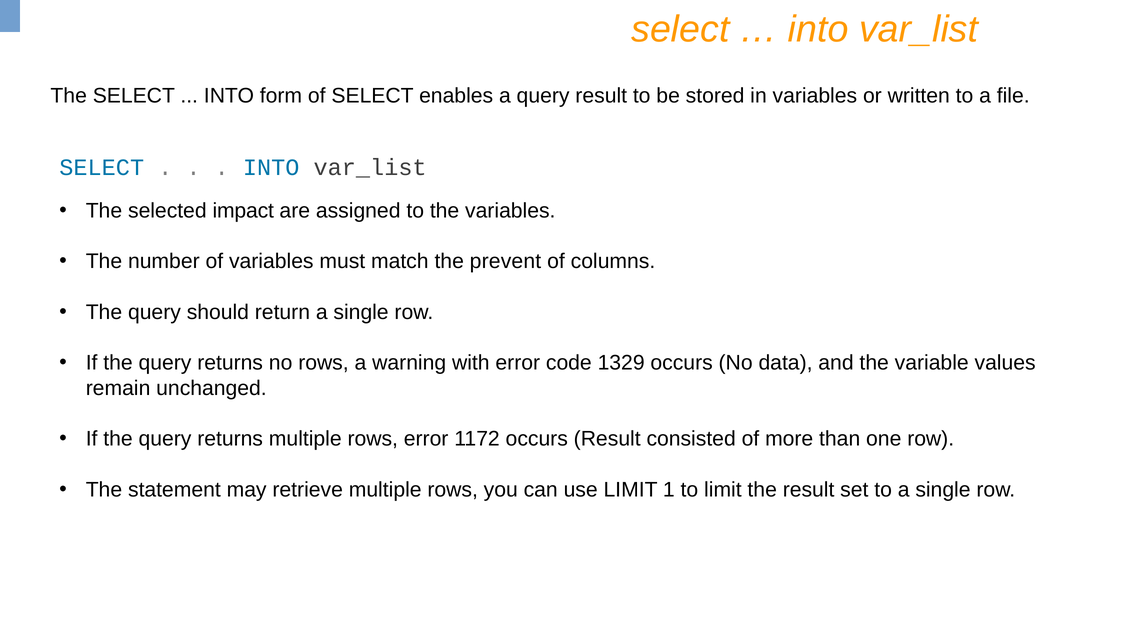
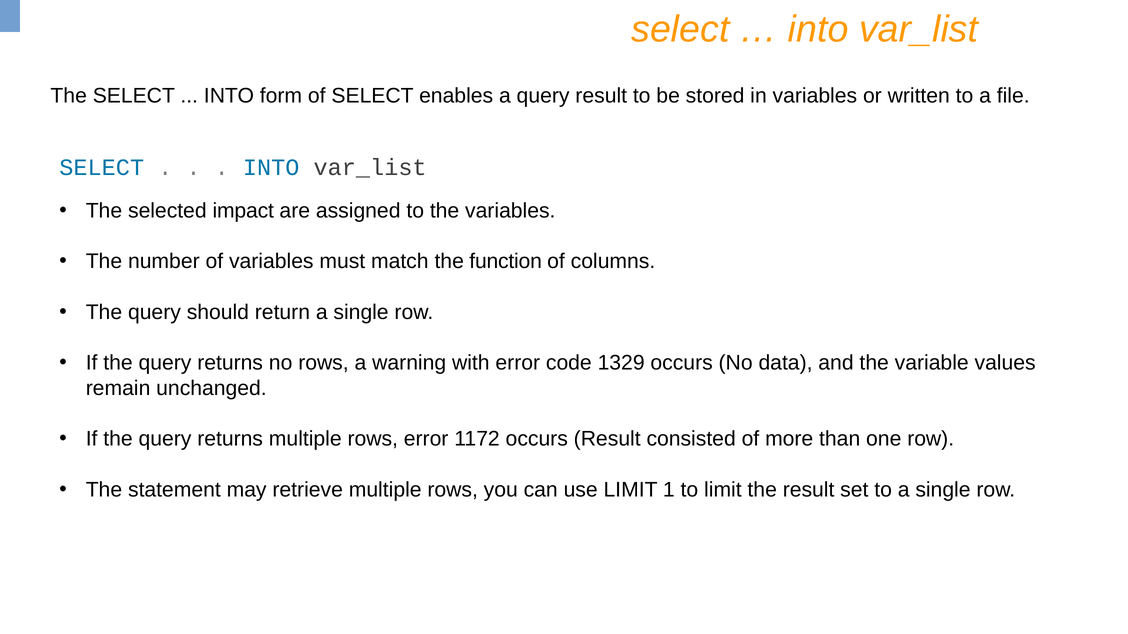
prevent: prevent -> function
